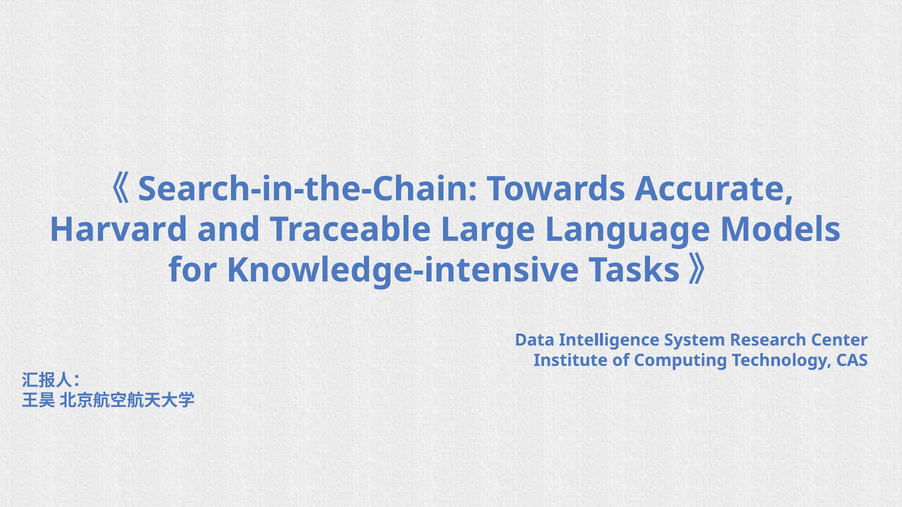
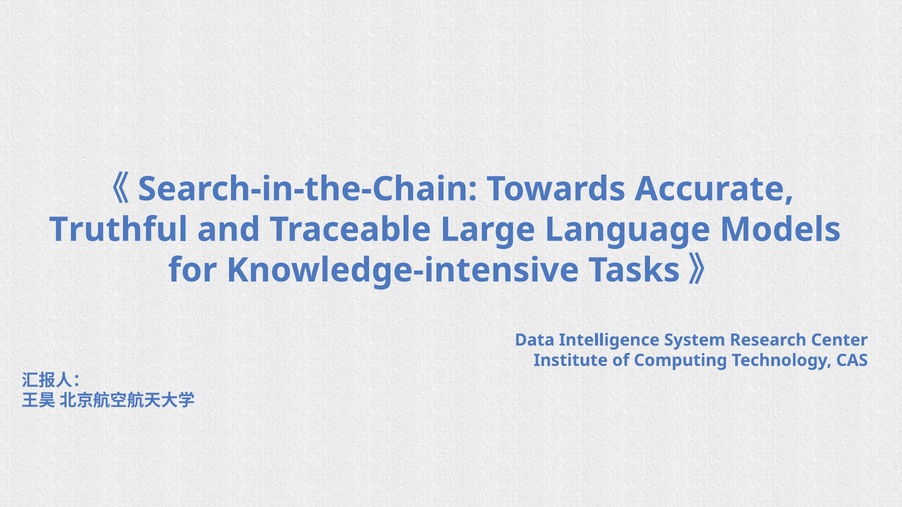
Harvard: Harvard -> Truthful
